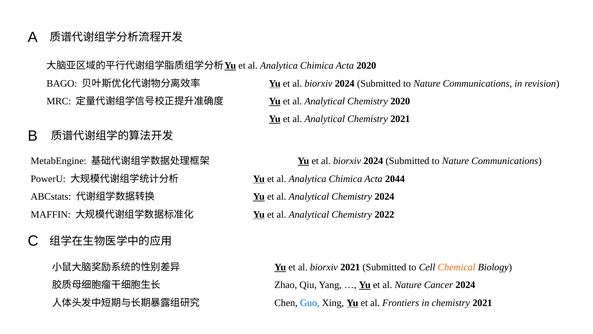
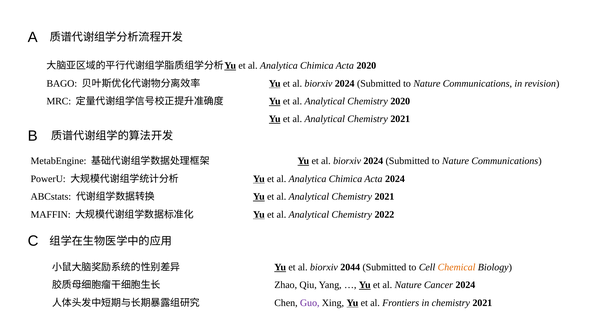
Acta 2044: 2044 -> 2024
2024 at (384, 196): 2024 -> 2021
biorxiv 2021: 2021 -> 2044
Guo colour: blue -> purple
